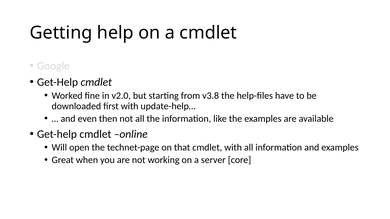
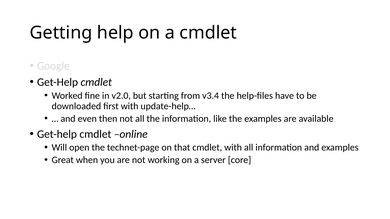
v3.8: v3.8 -> v3.4
